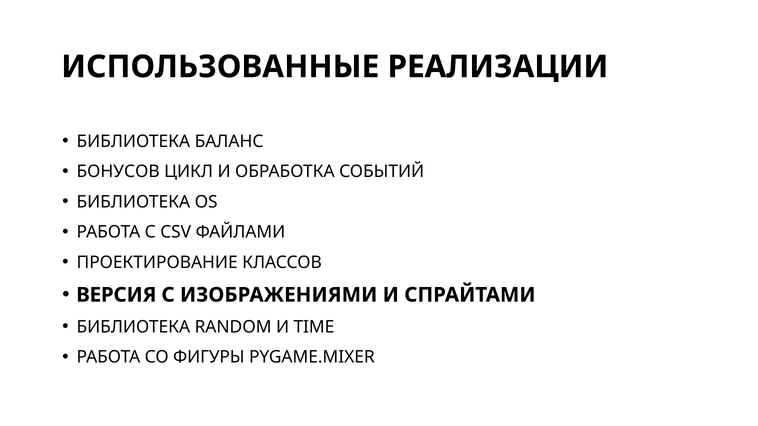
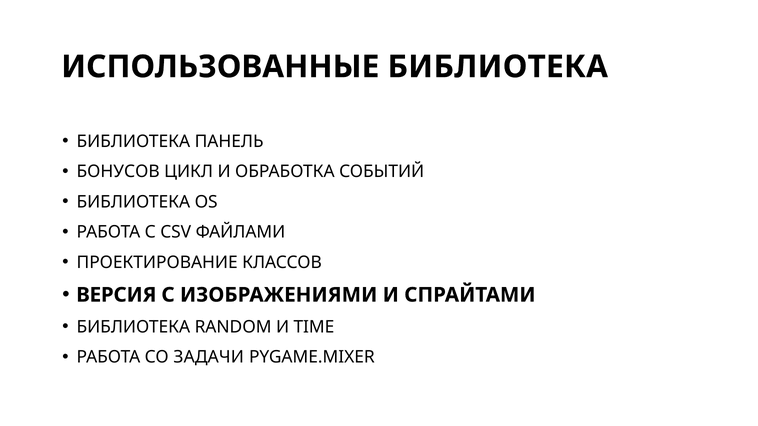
ИСПОЛЬЗОВАННЫЕ РЕАЛИЗАЦИИ: РЕАЛИЗАЦИИ -> БИБЛИОТЕКА
БАЛАНС: БАЛАНС -> ПАНЕЛЬ
ФИГУРЫ: ФИГУРЫ -> ЗАДАЧИ
